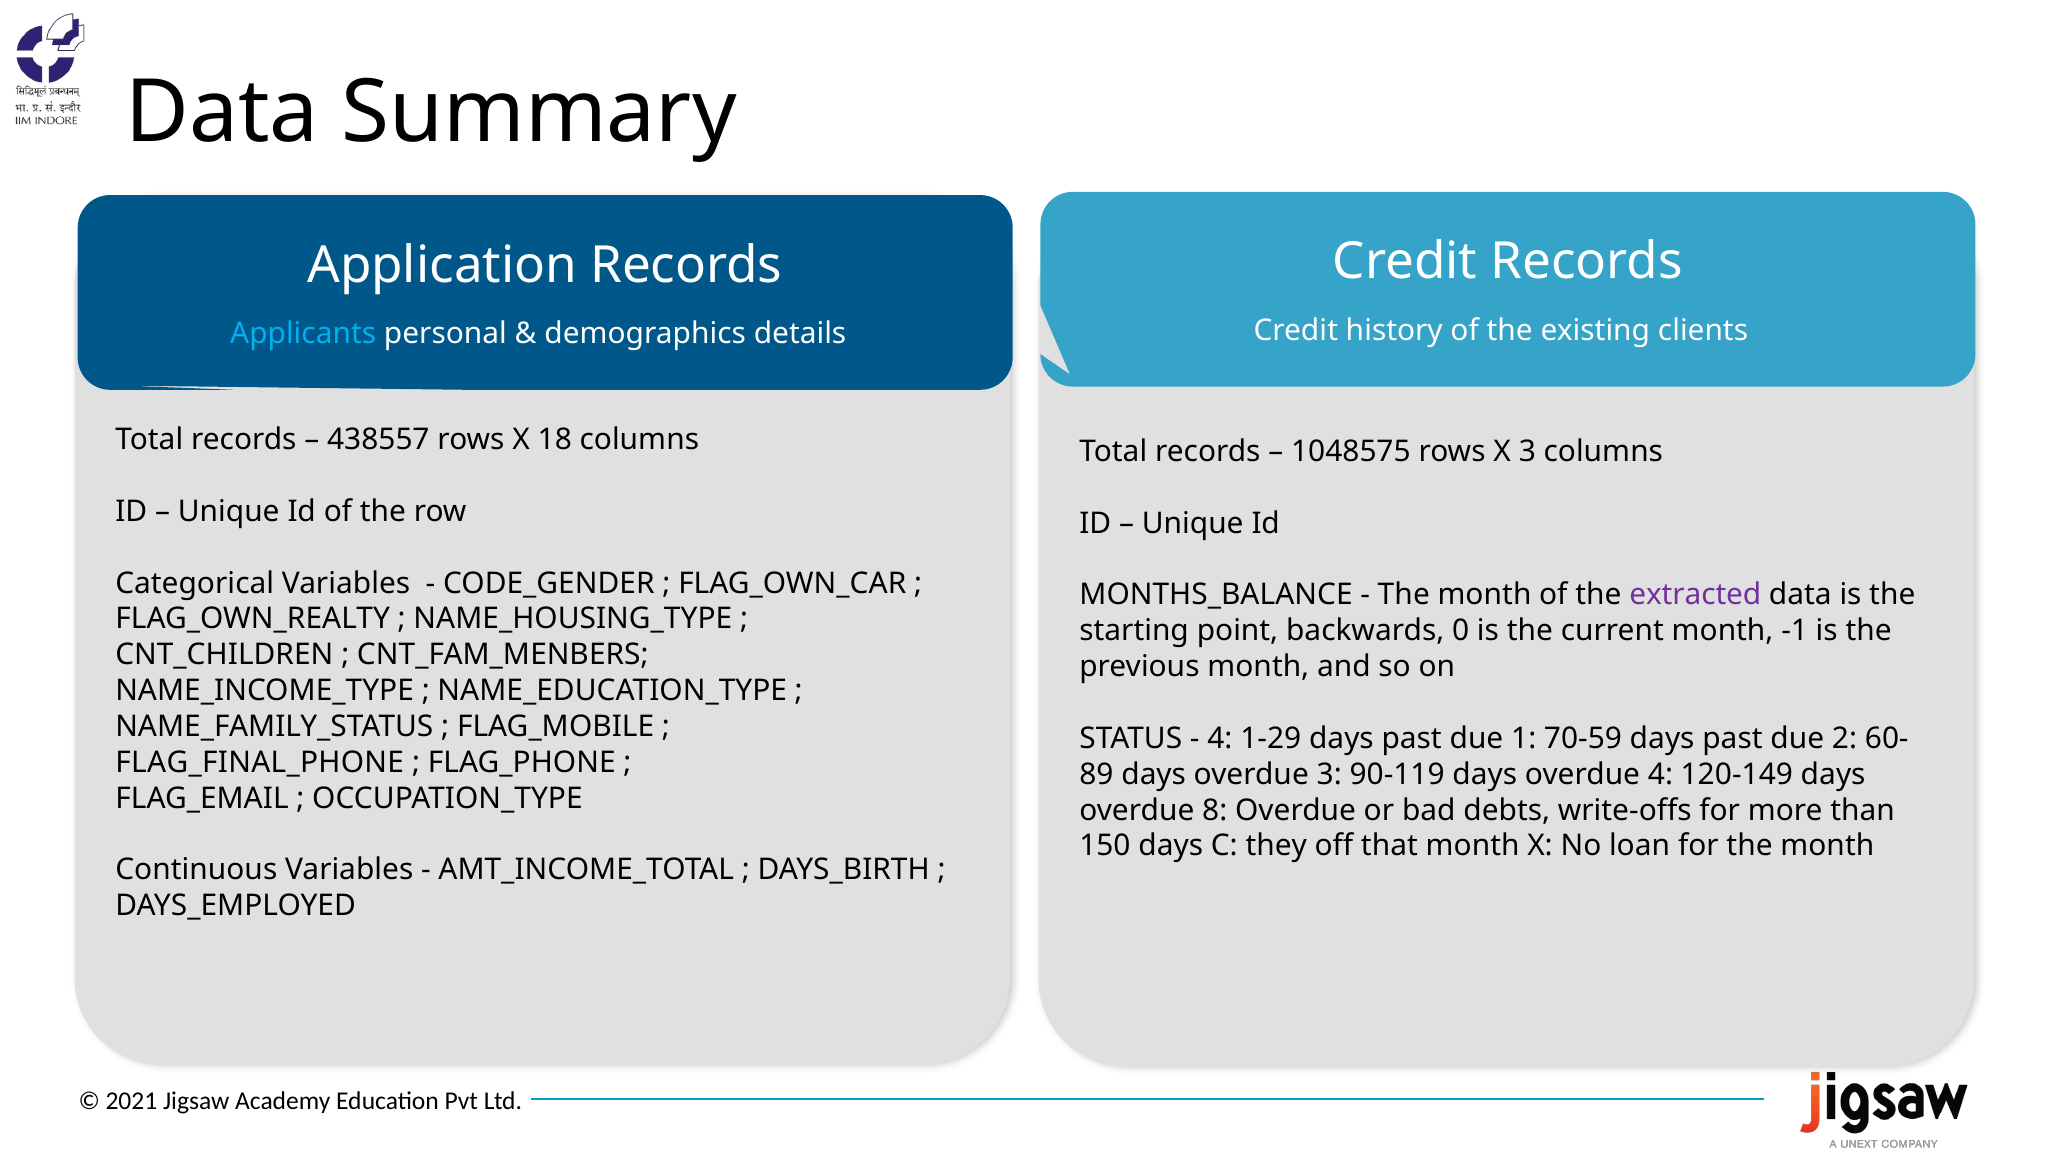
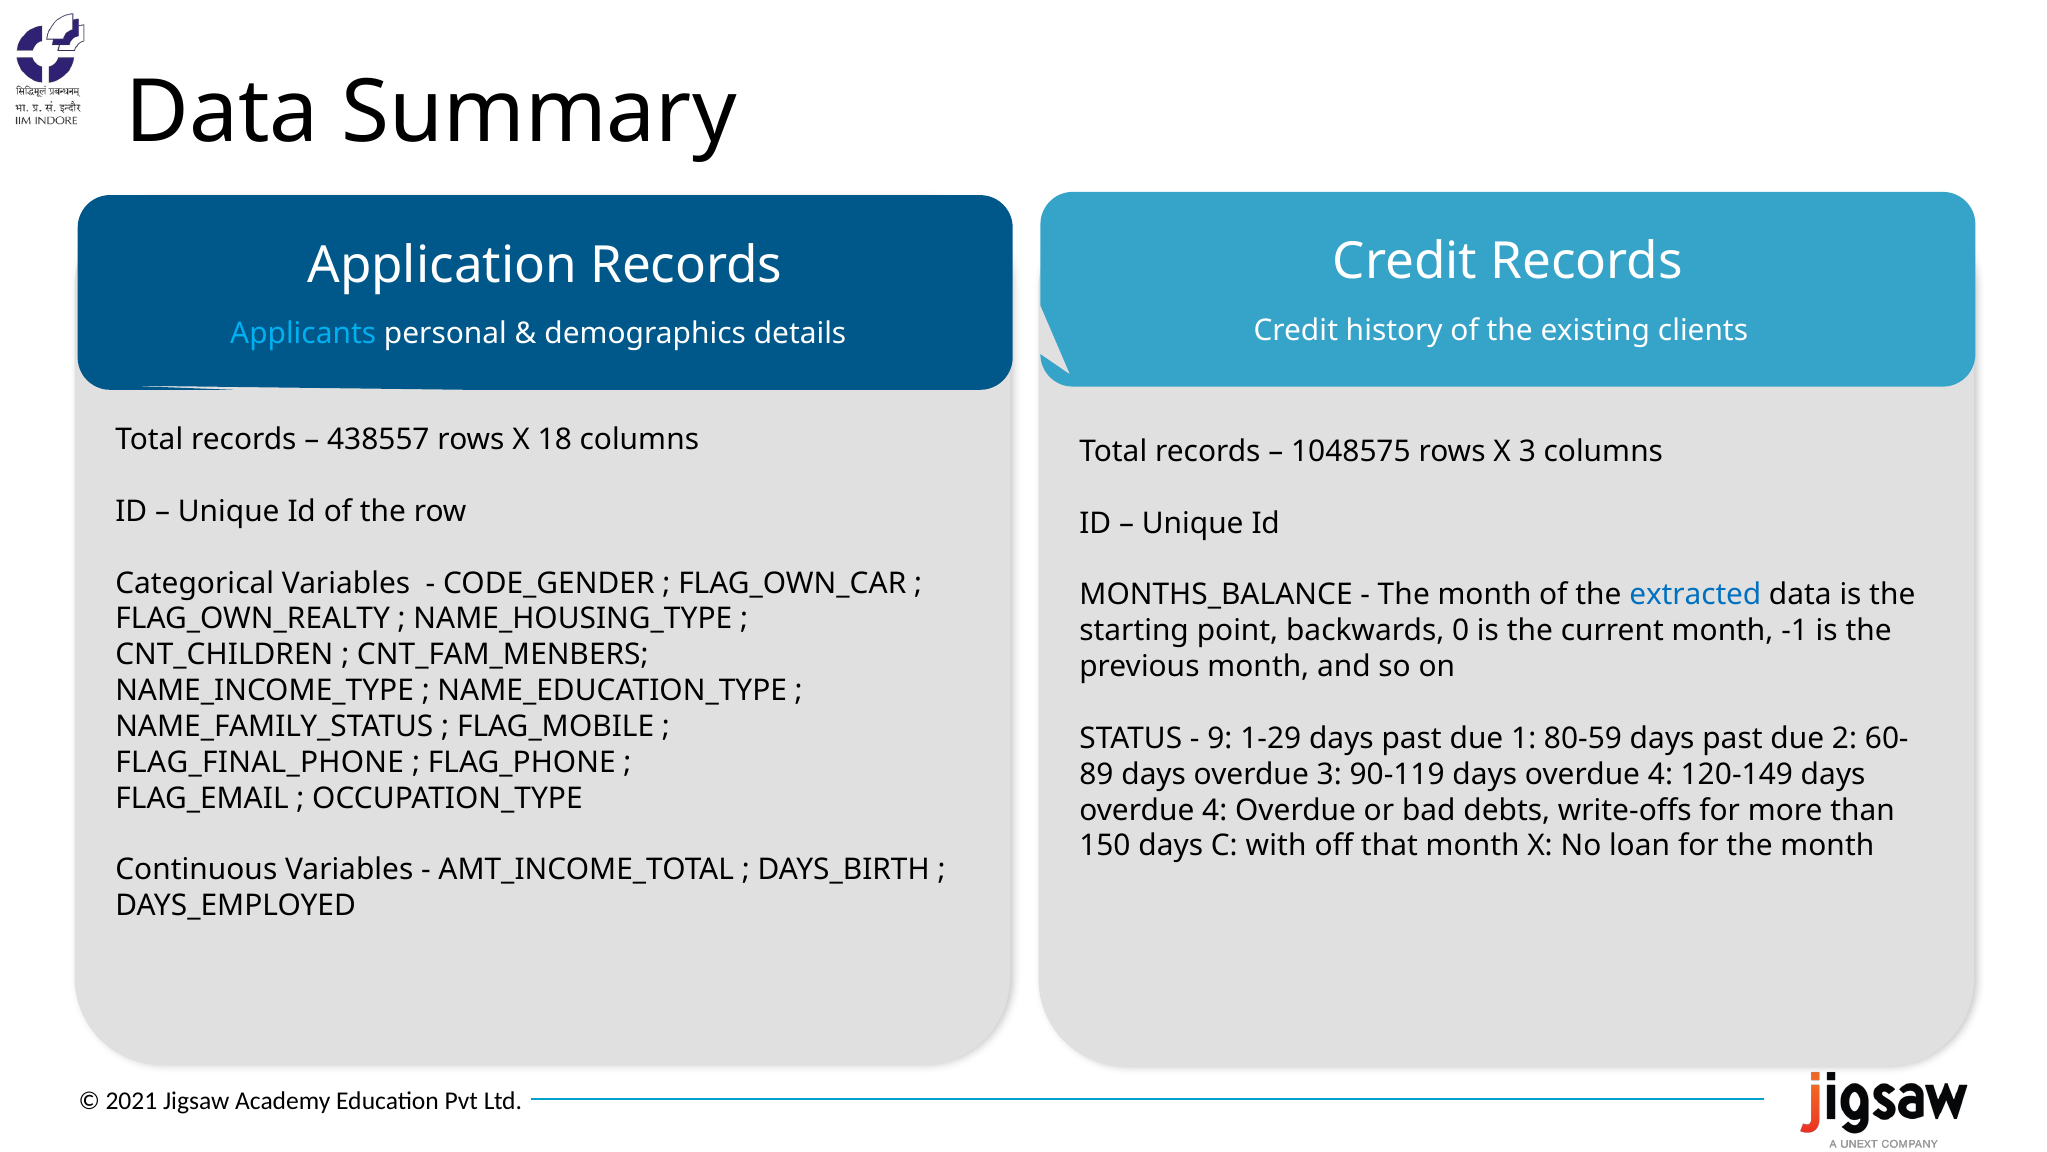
extracted colour: purple -> blue
4 at (1220, 738): 4 -> 9
70-59: 70-59 -> 80-59
8 at (1215, 810): 8 -> 4
they: they -> with
